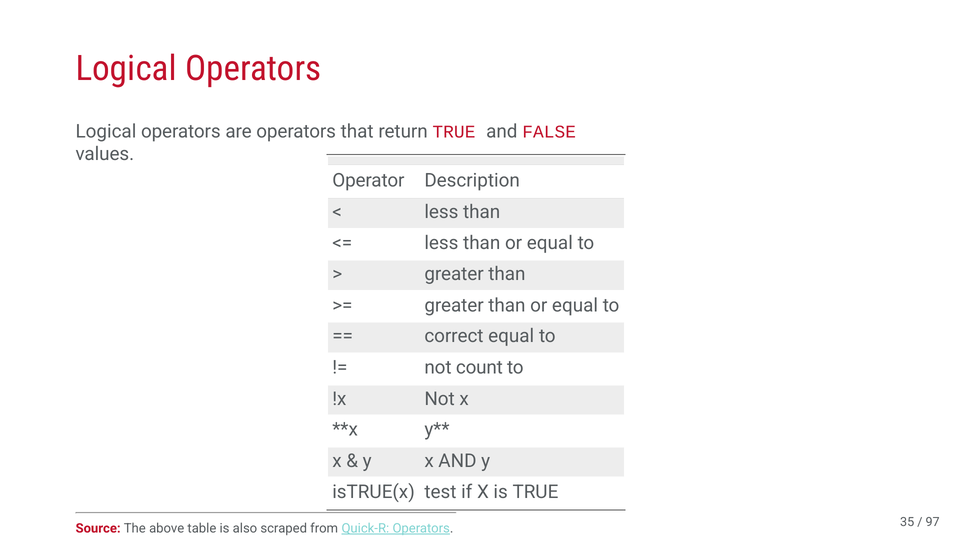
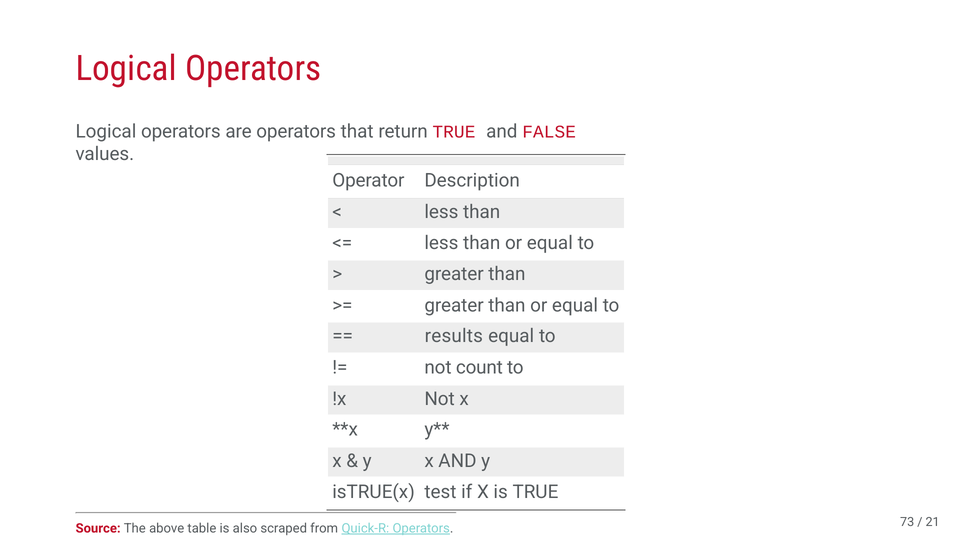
correct: correct -> results
35: 35 -> 73
97: 97 -> 21
